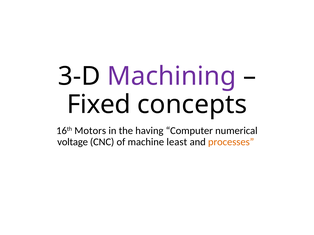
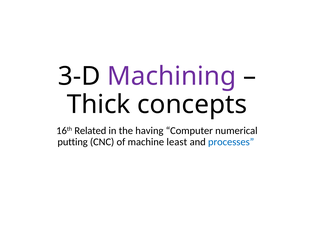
Fixed: Fixed -> Thick
Motors: Motors -> Related
voltage: voltage -> putting
processes colour: orange -> blue
